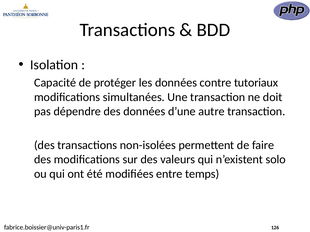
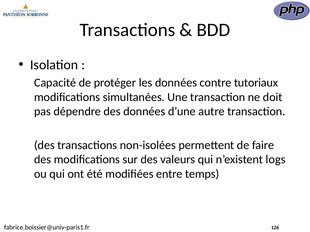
solo: solo -> logs
